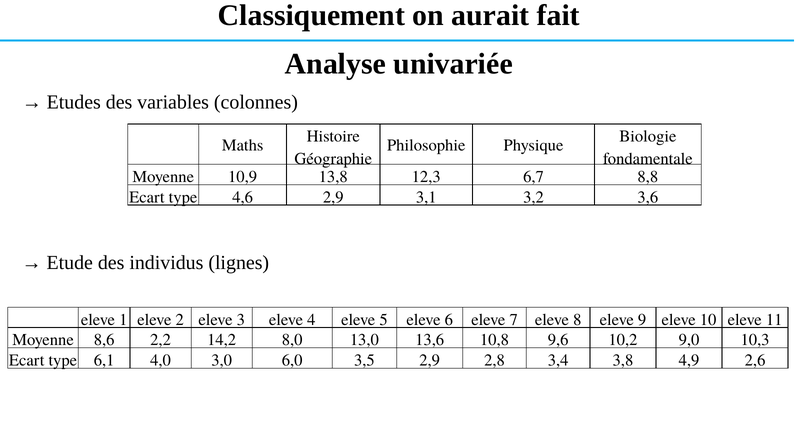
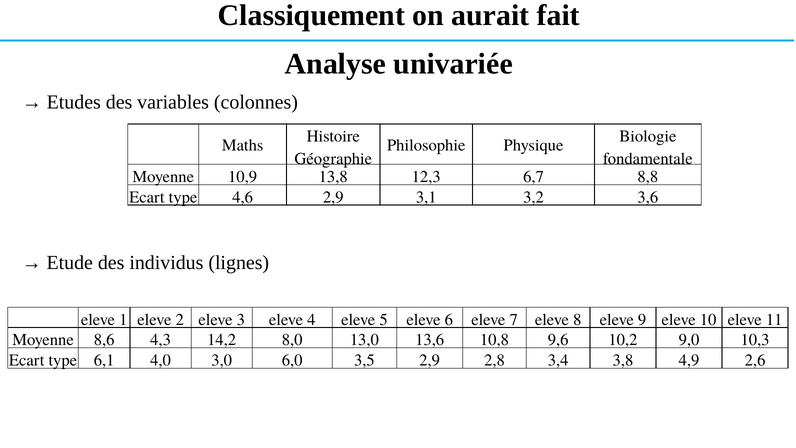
2,2: 2,2 -> 4,3
